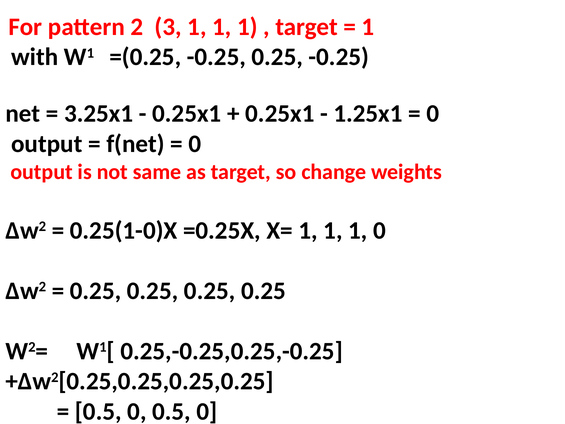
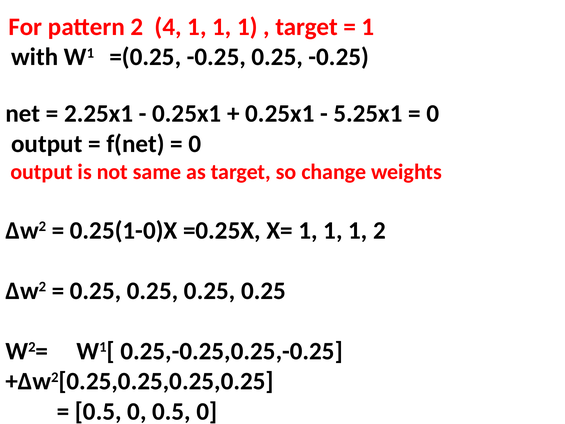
3: 3 -> 4
3.25x1: 3.25x1 -> 2.25x1
1.25x1: 1.25x1 -> 5.25x1
1 0: 0 -> 2
